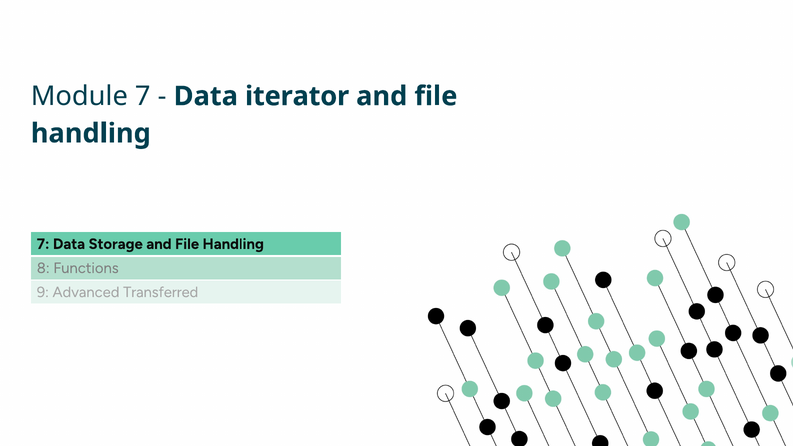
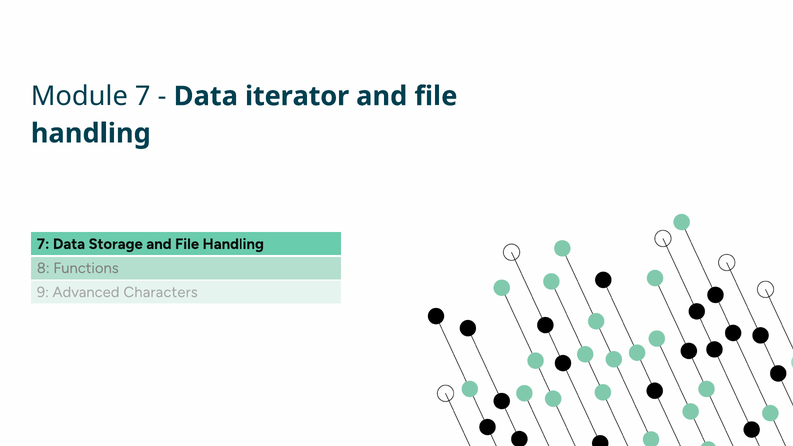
Transferred: Transferred -> Characters
